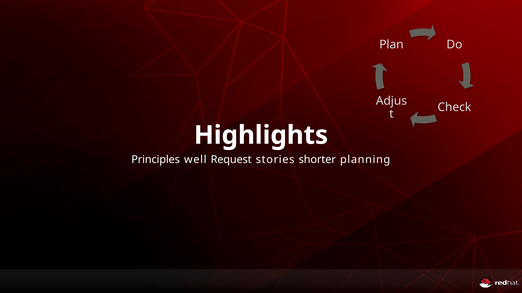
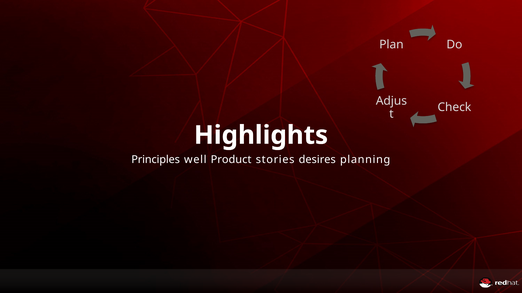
Request: Request -> Product
shorter: shorter -> desires
